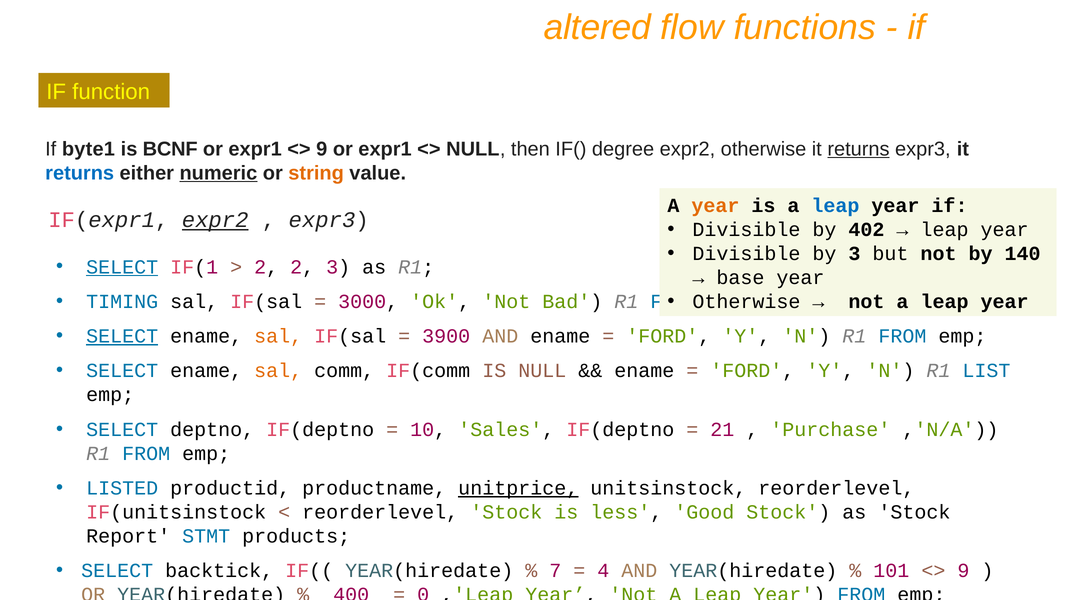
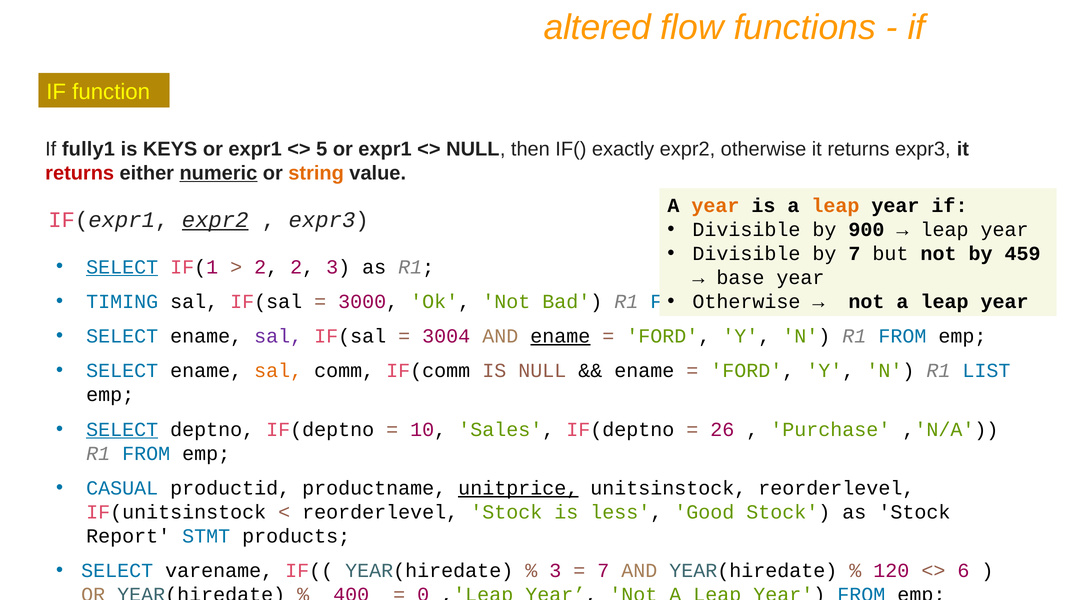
byte1: byte1 -> fully1
BCNF: BCNF -> KEYS
9 at (322, 149): 9 -> 5
degree: degree -> exactly
returns at (858, 149) underline: present -> none
returns at (80, 173) colour: blue -> red
leap at (835, 206) colour: blue -> orange
402: 402 -> 900
by 3: 3 -> 7
140: 140 -> 459
SELECT at (122, 336) underline: present -> none
sal at (278, 336) colour: orange -> purple
3900: 3900 -> 3004
ename at (560, 336) underline: none -> present
SELECT at (122, 430) underline: none -> present
21: 21 -> 26
LISTED: LISTED -> CASUAL
backtick: backtick -> varename
7 at (555, 571): 7 -> 3
4 at (603, 571): 4 -> 7
101: 101 -> 120
9 at (963, 571): 9 -> 6
